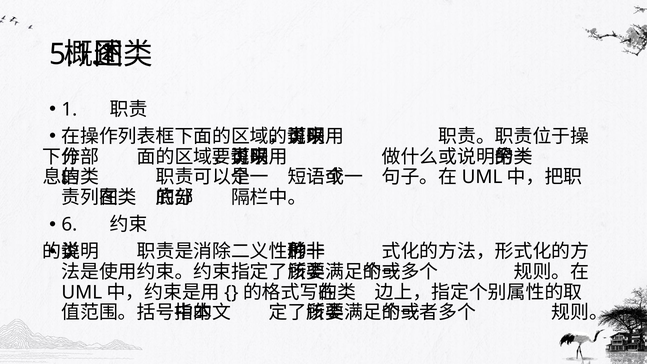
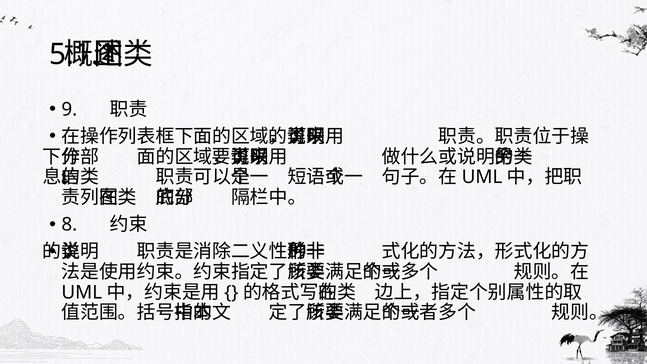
1: 1 -> 9
6: 6 -> 8
